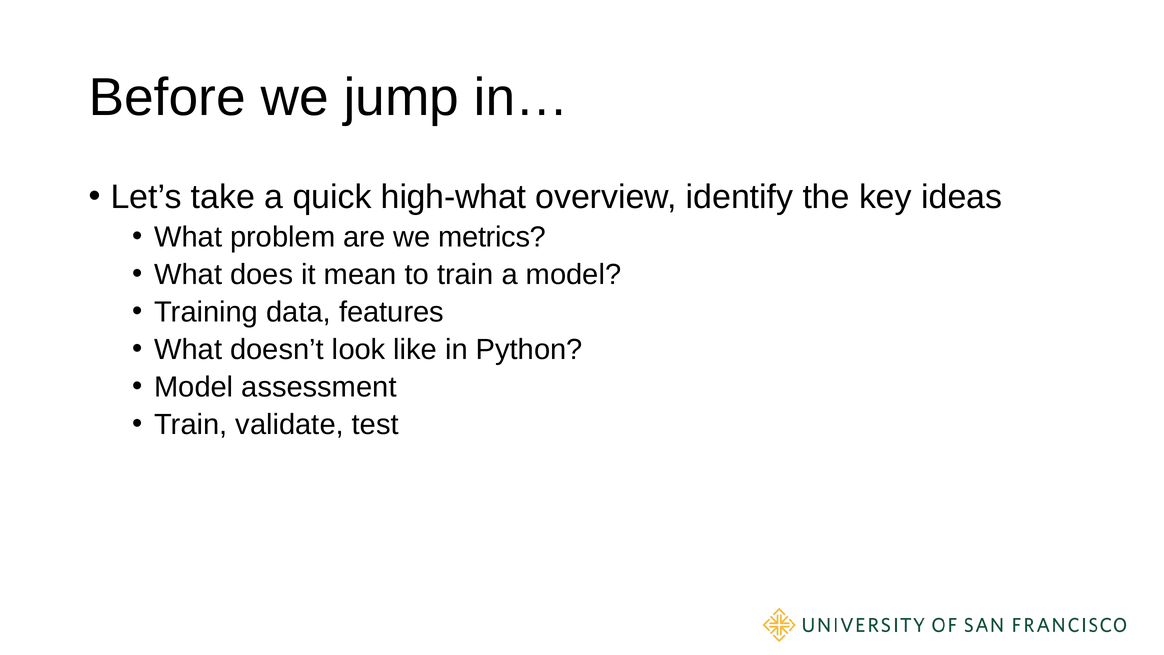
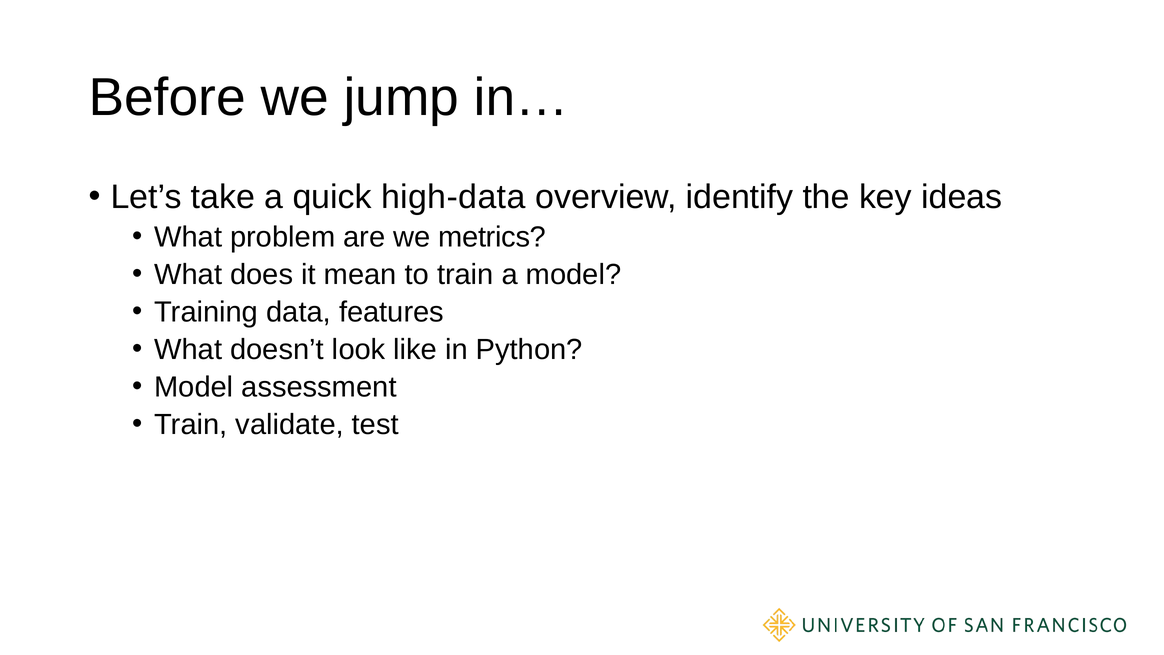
high-what: high-what -> high-data
